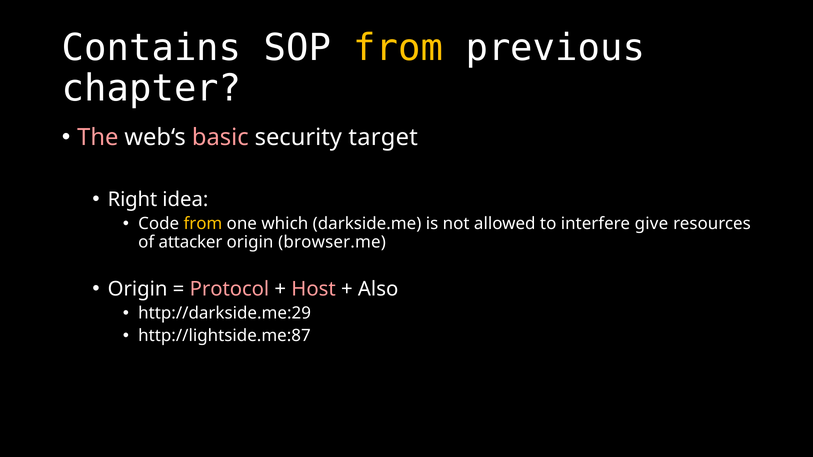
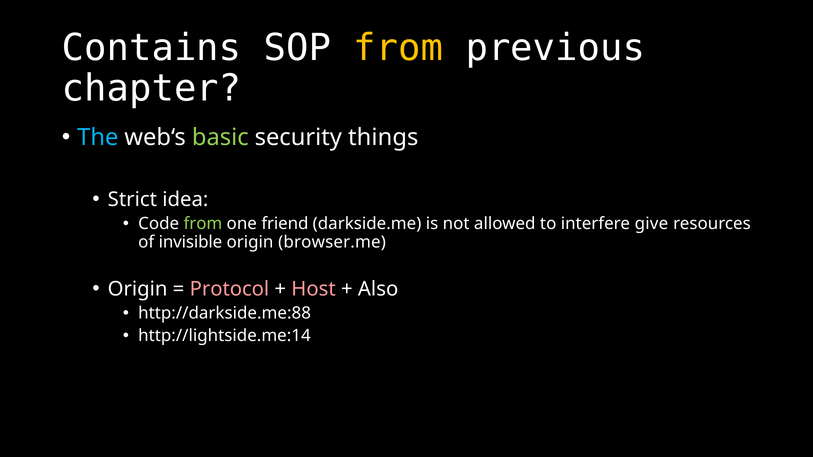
The colour: pink -> light blue
basic colour: pink -> light green
target: target -> things
Right: Right -> Strict
from at (203, 224) colour: yellow -> light green
which: which -> friend
attacker: attacker -> invisible
http://darkside.me:29: http://darkside.me:29 -> http://darkside.me:88
http://lightside.me:87: http://lightside.me:87 -> http://lightside.me:14
